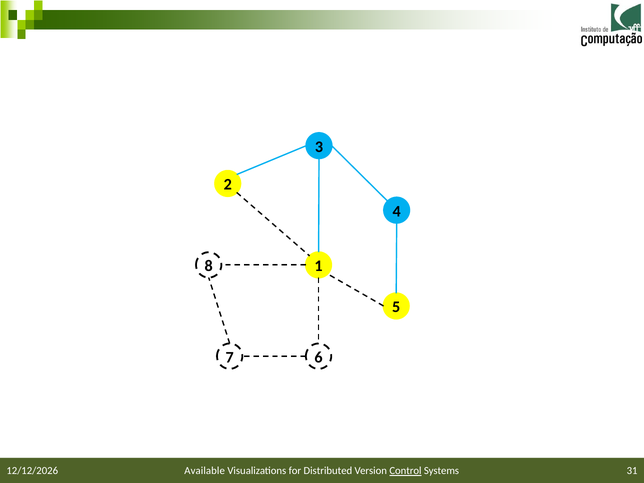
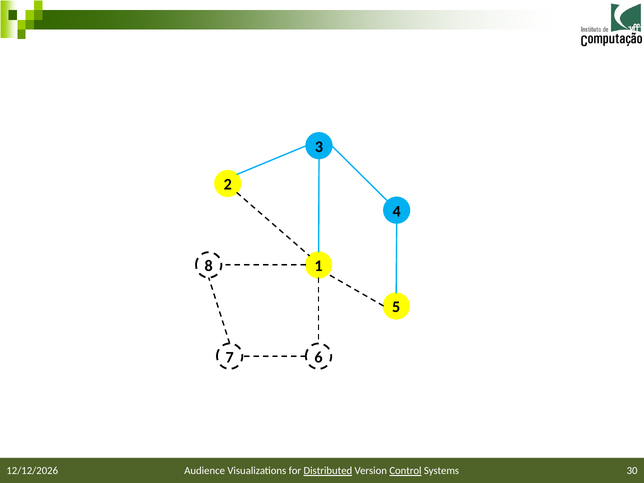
Available: Available -> Audience
Distributed underline: none -> present
31: 31 -> 30
